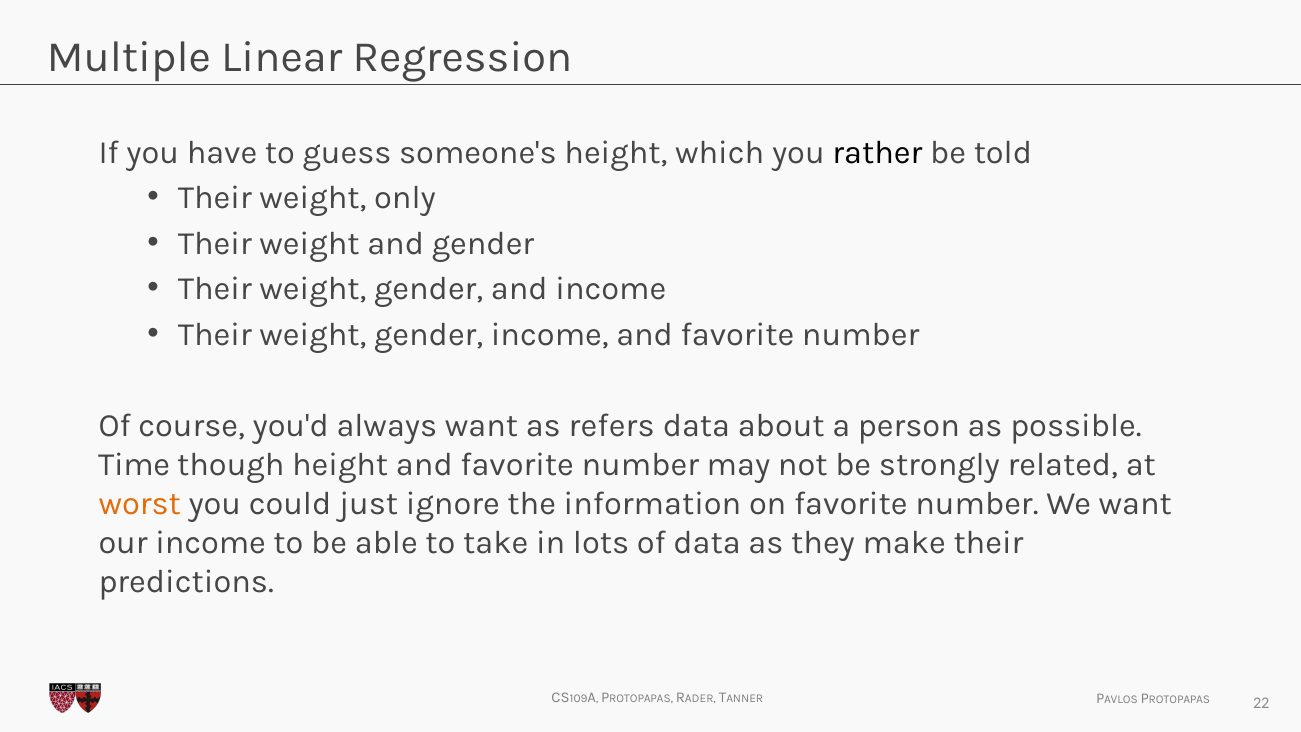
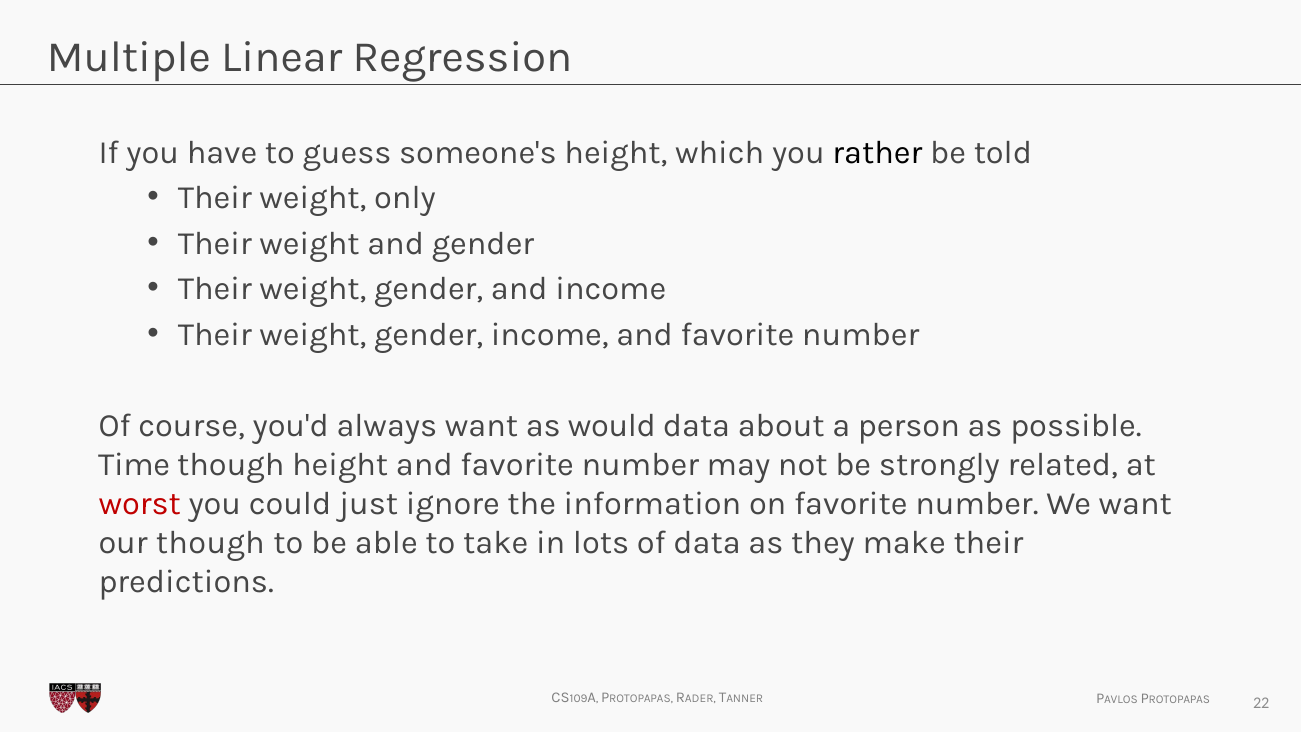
refers: refers -> would
worst colour: orange -> red
our income: income -> though
